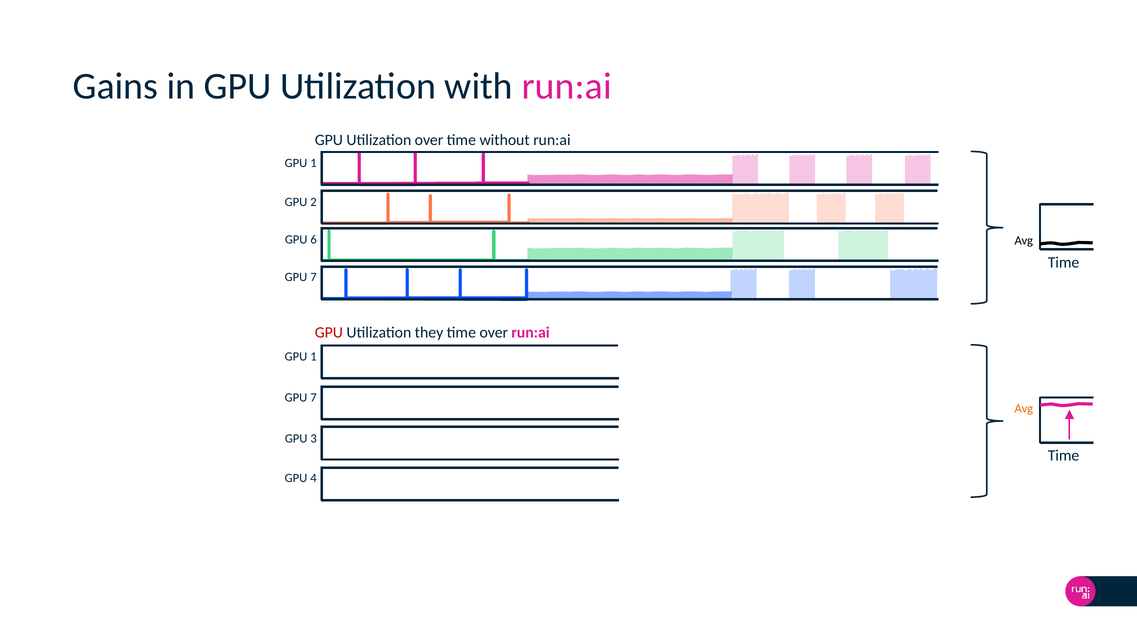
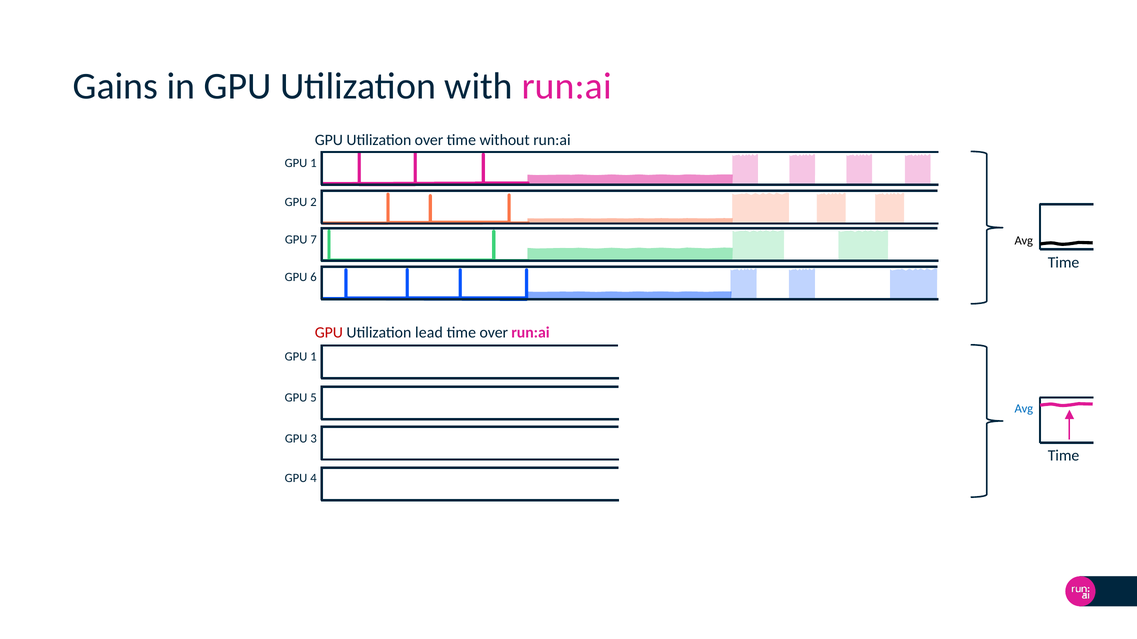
6: 6 -> 7
7 at (313, 277): 7 -> 6
they: they -> lead
7 at (313, 398): 7 -> 5
Avg at (1024, 409) colour: orange -> blue
